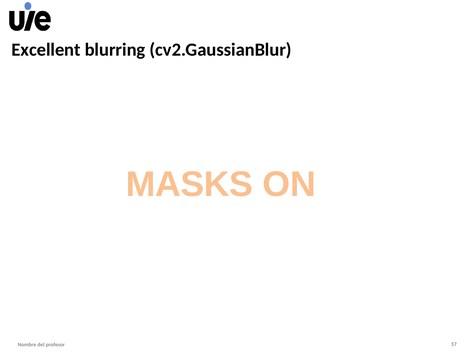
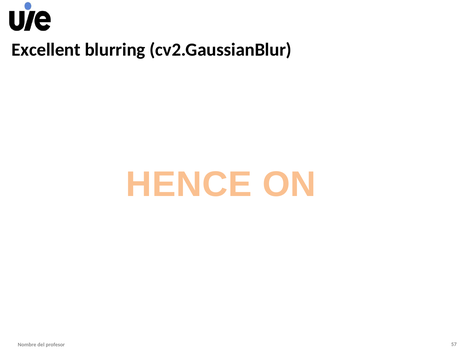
MASKS: MASKS -> HENCE
